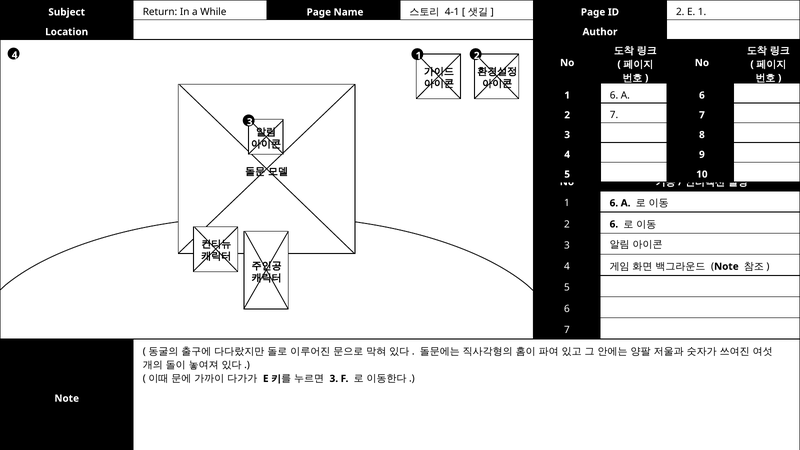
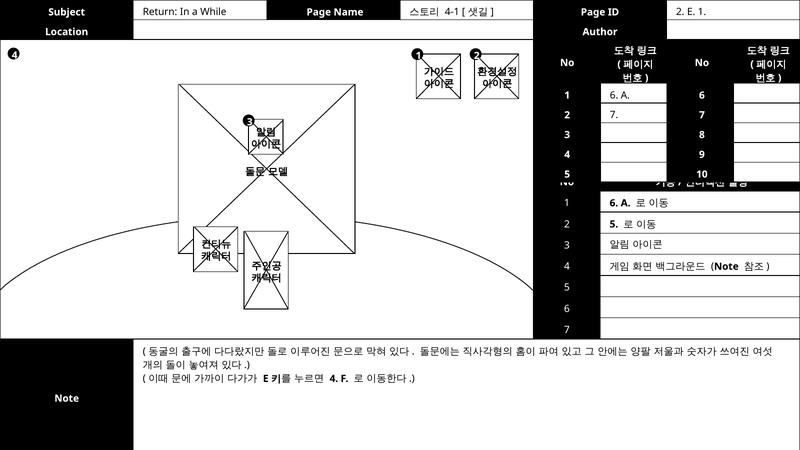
2 6: 6 -> 5
3 at (334, 379): 3 -> 4
